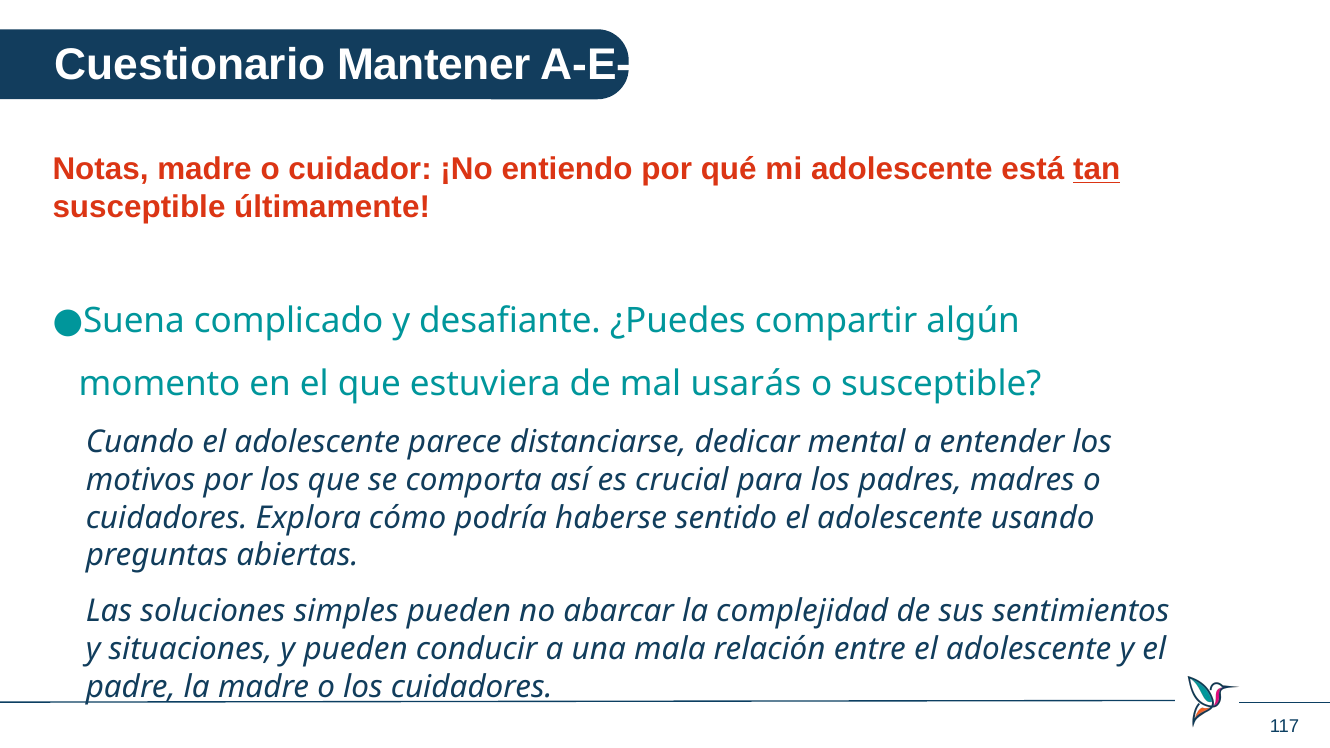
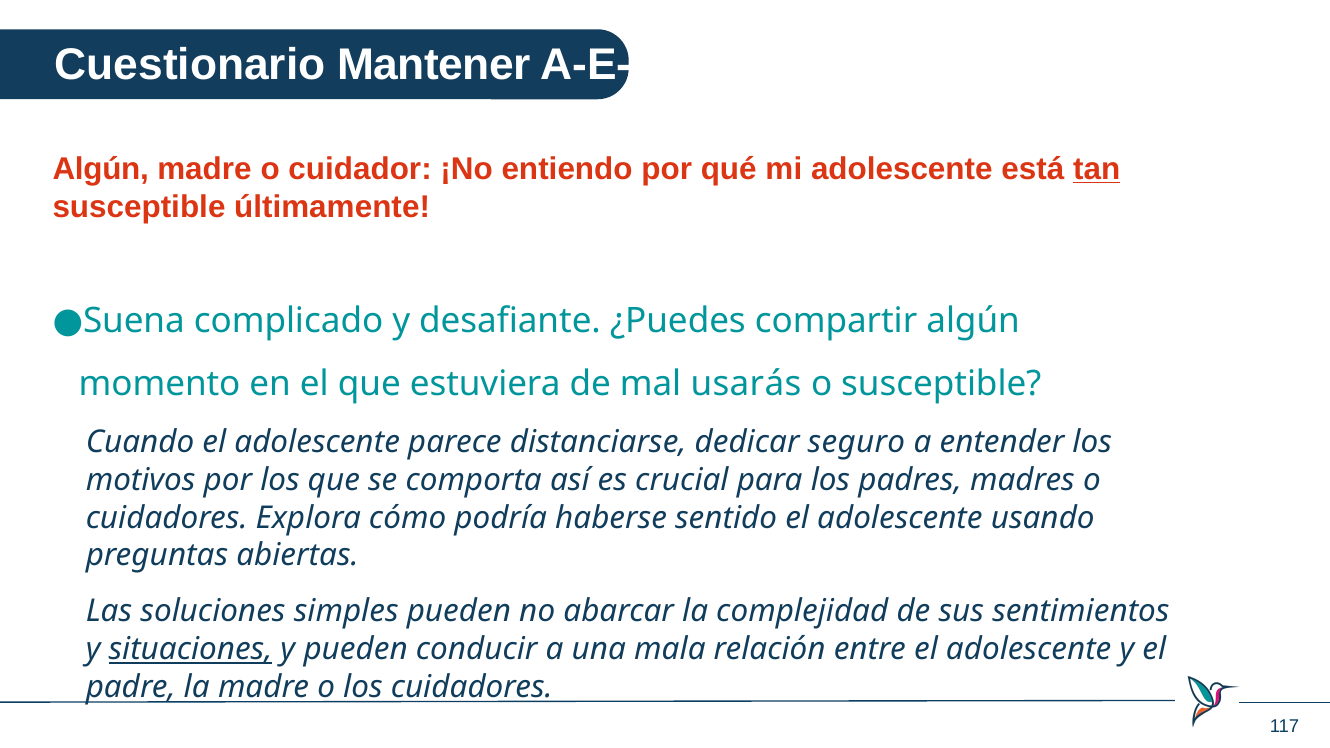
Notas at (101, 169): Notas -> Algún
mental: mental -> seguro
situaciones underline: none -> present
